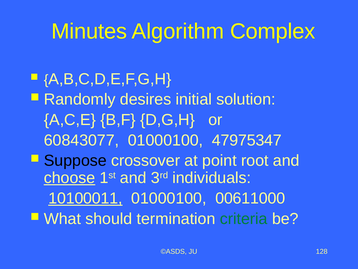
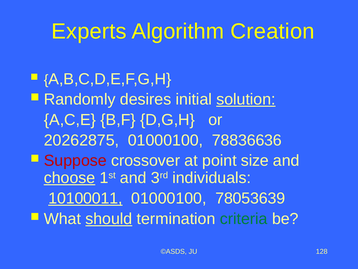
Minutes: Minutes -> Experts
Complex: Complex -> Creation
solution underline: none -> present
60843077: 60843077 -> 20262875
47975347: 47975347 -> 78836636
Suppose colour: black -> red
root: root -> size
00611000: 00611000 -> 78053639
should underline: none -> present
